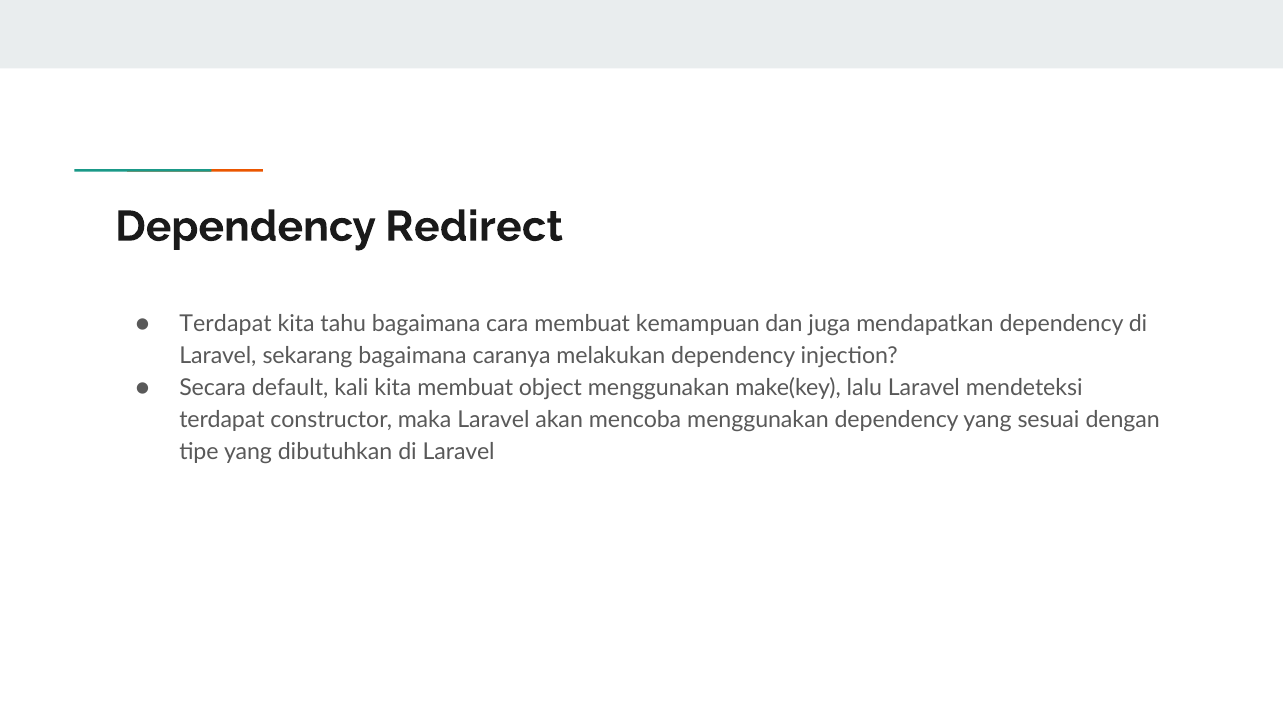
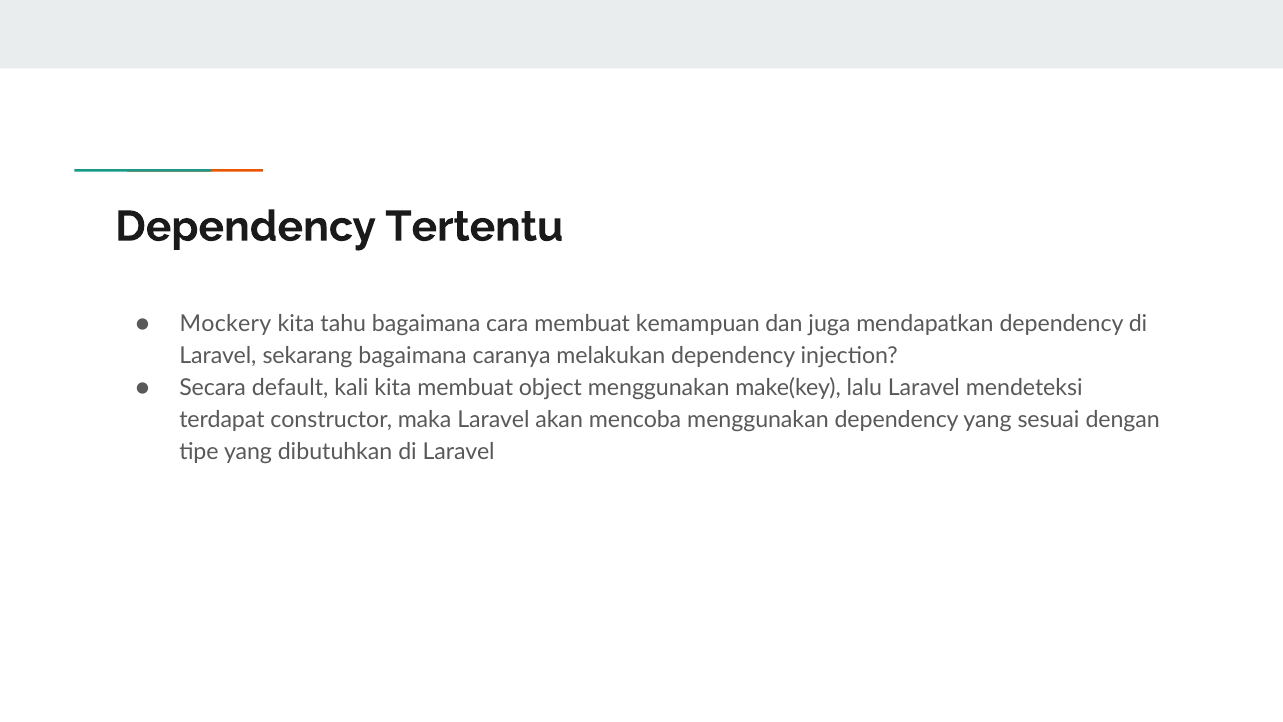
Redirect: Redirect -> Tertentu
Terdapat at (226, 324): Terdapat -> Mockery
